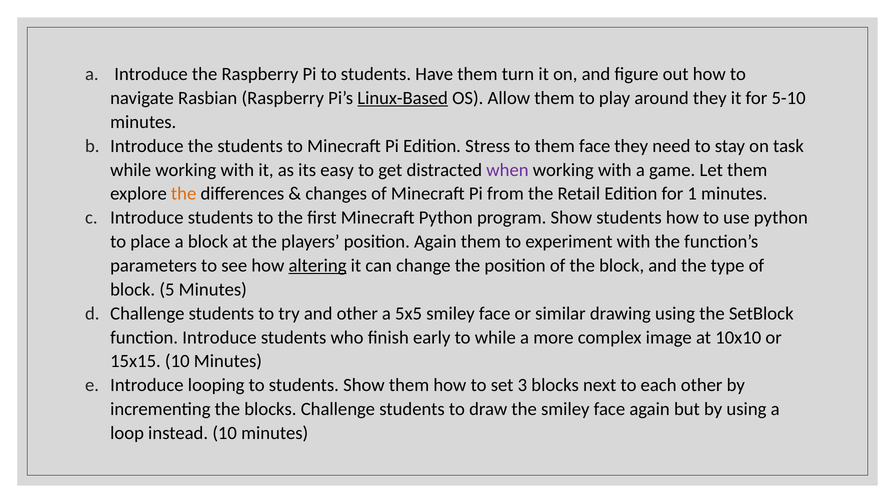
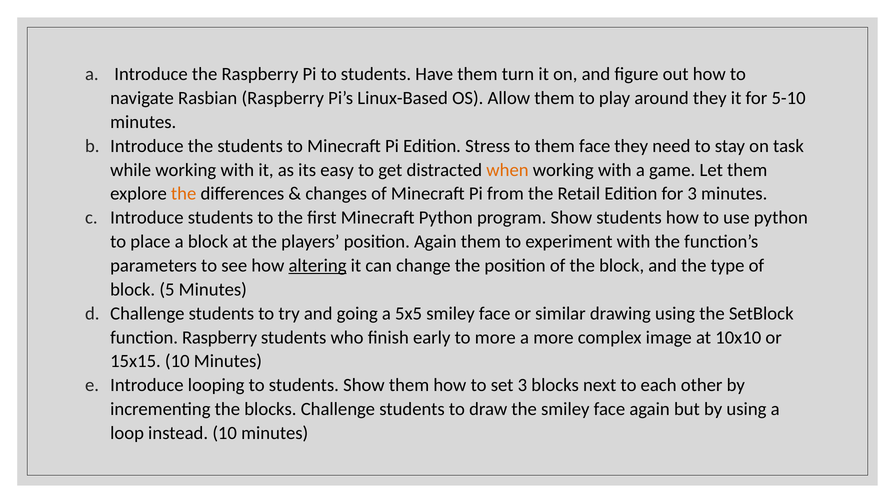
Linux-Based underline: present -> none
when colour: purple -> orange
for 1: 1 -> 3
and other: other -> going
function Introduce: Introduce -> Raspberry
to while: while -> more
